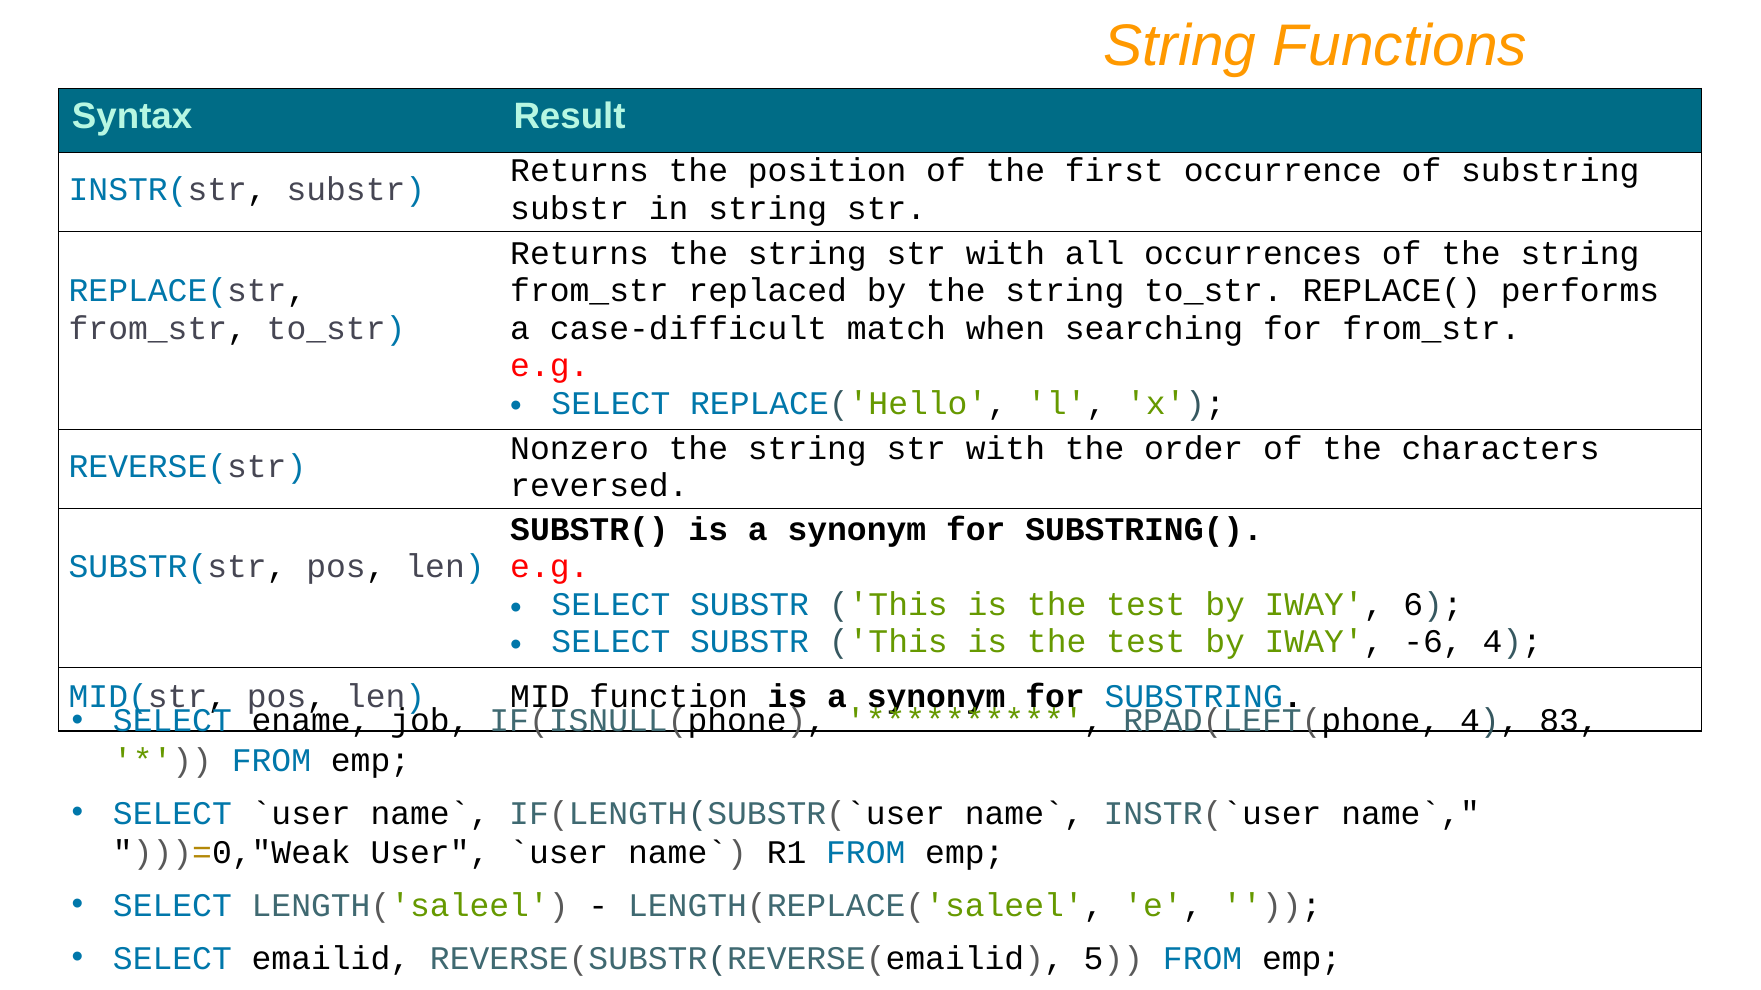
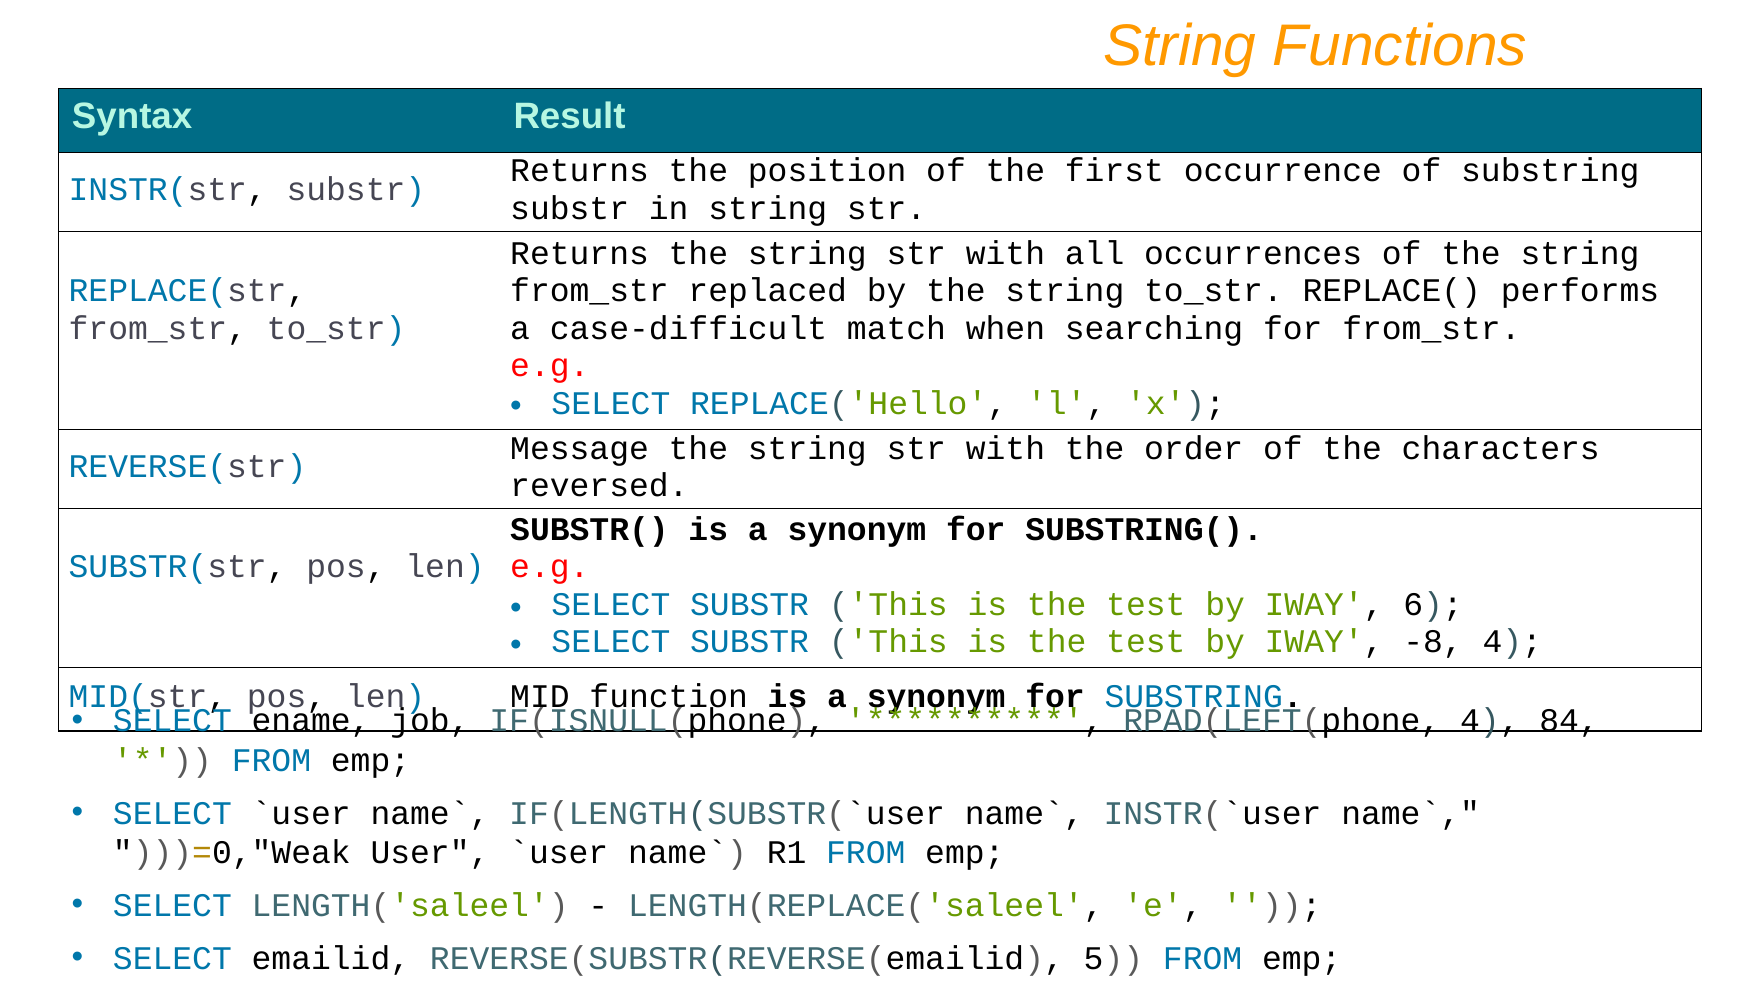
Nonzero: Nonzero -> Message
-6: -6 -> -8
83: 83 -> 84
